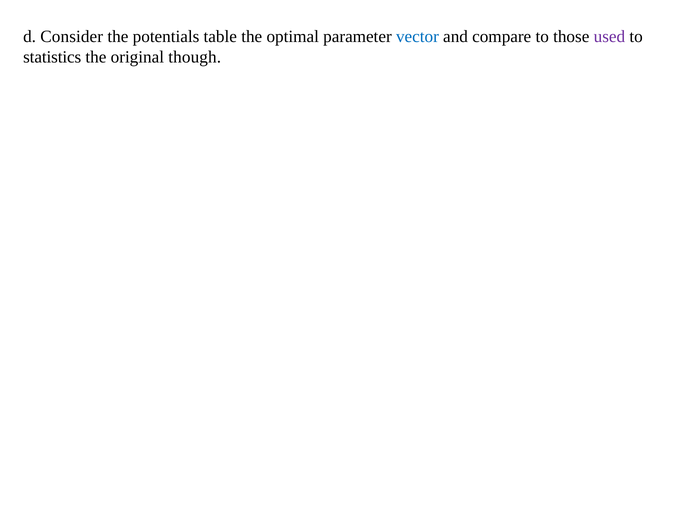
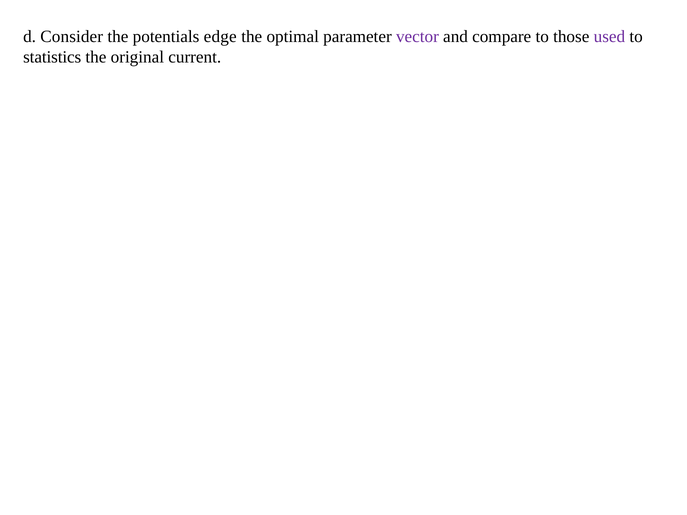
table: table -> edge
vector colour: blue -> purple
though: though -> current
